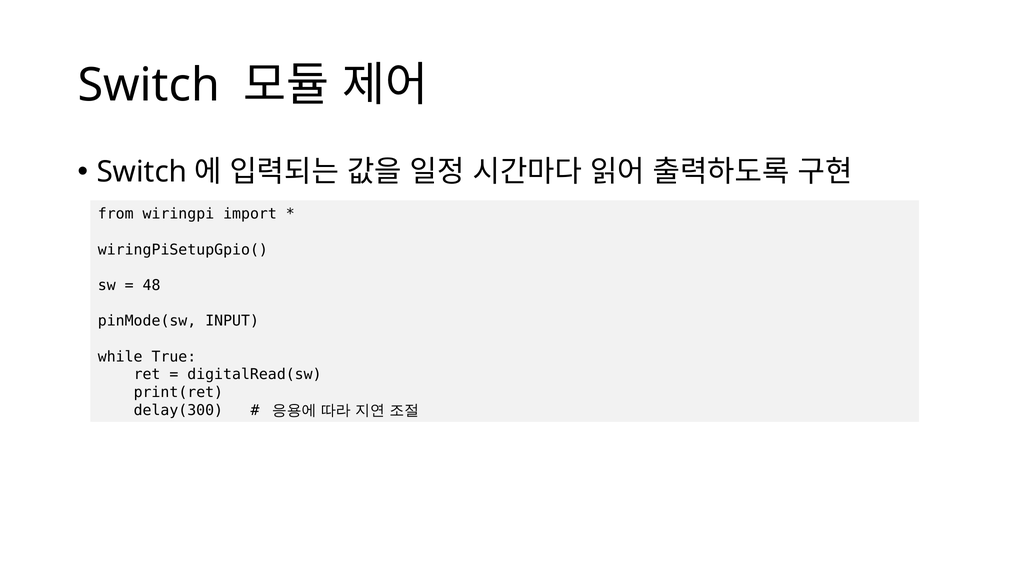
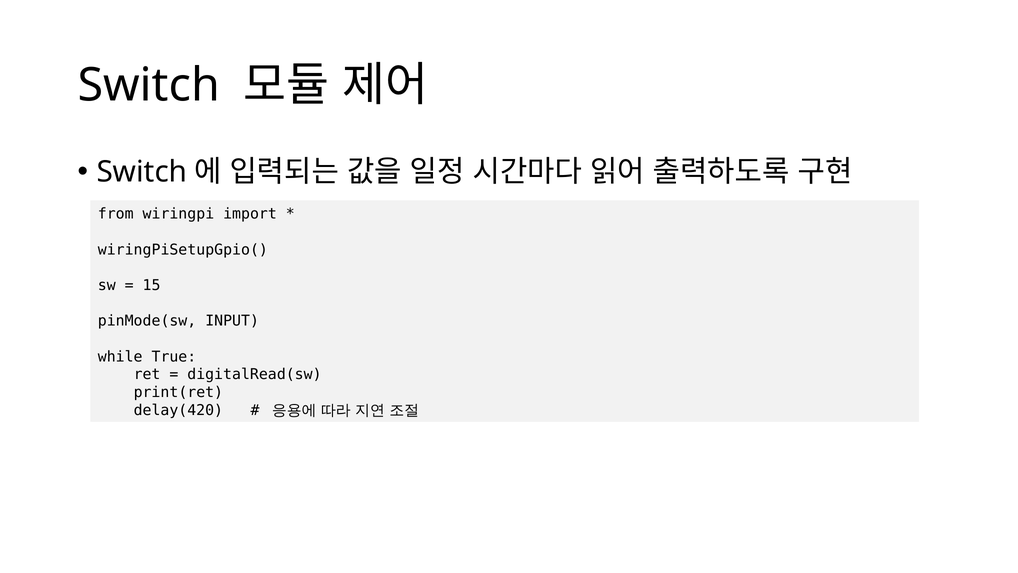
48: 48 -> 15
delay(300: delay(300 -> delay(420
